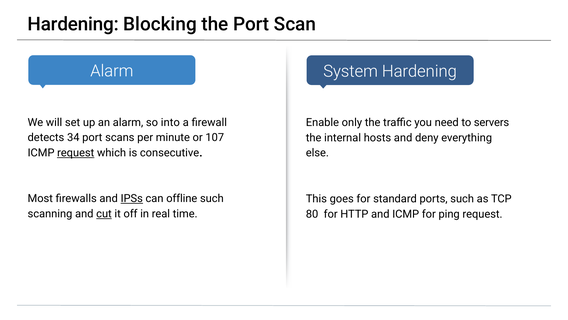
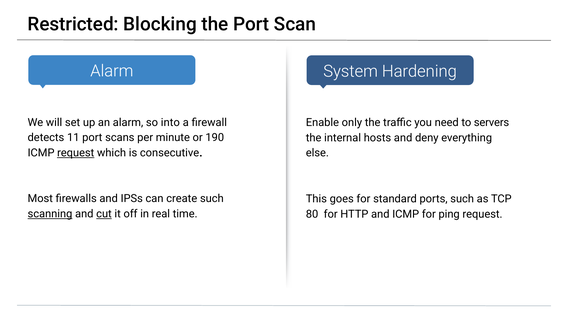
Hardening at (73, 24): Hardening -> Restricted
34: 34 -> 11
107: 107 -> 190
IPSs underline: present -> none
offline: offline -> create
scanning underline: none -> present
